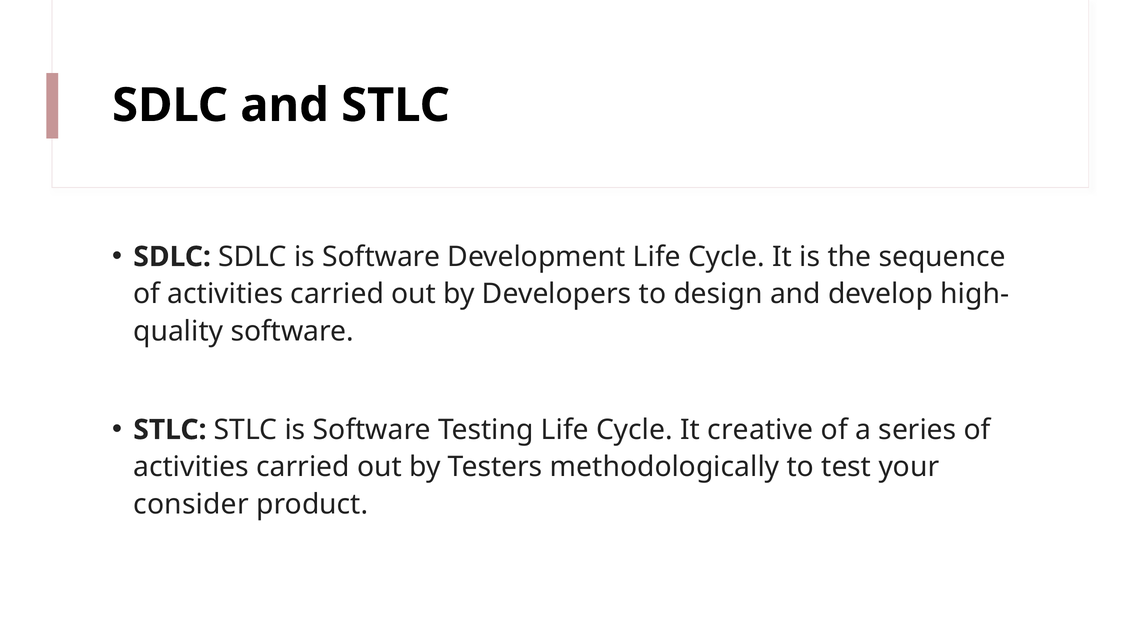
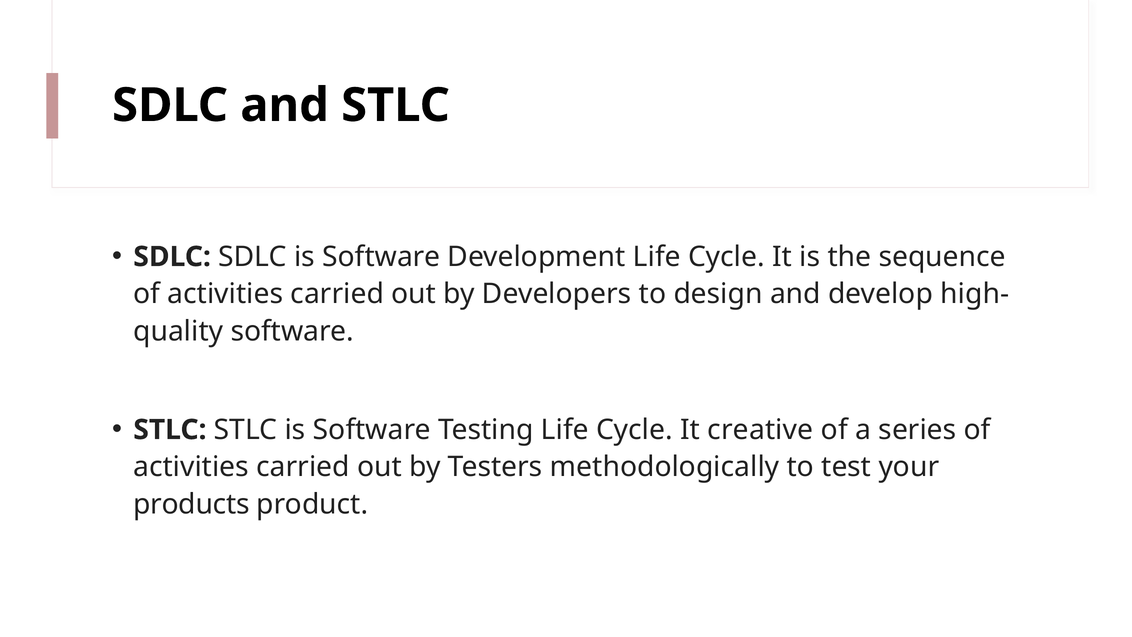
consider: consider -> products
